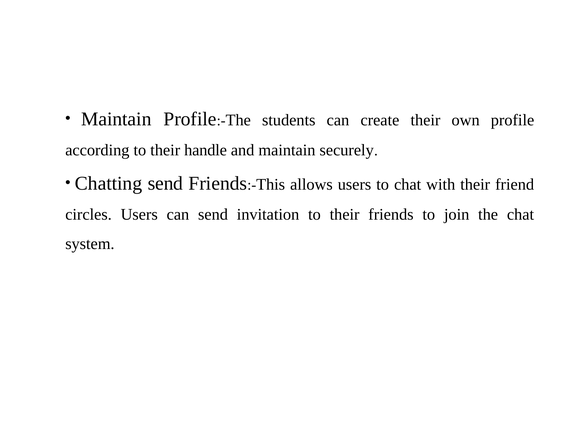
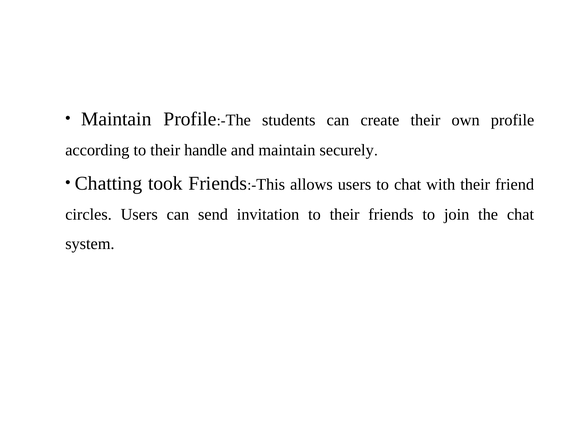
Chatting send: send -> took
